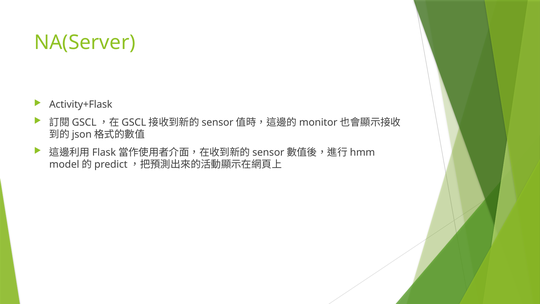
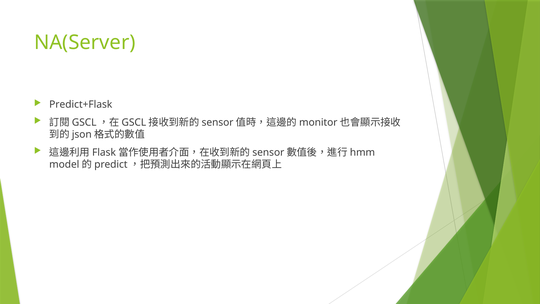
Activity+Flask: Activity+Flask -> Predict+Flask
